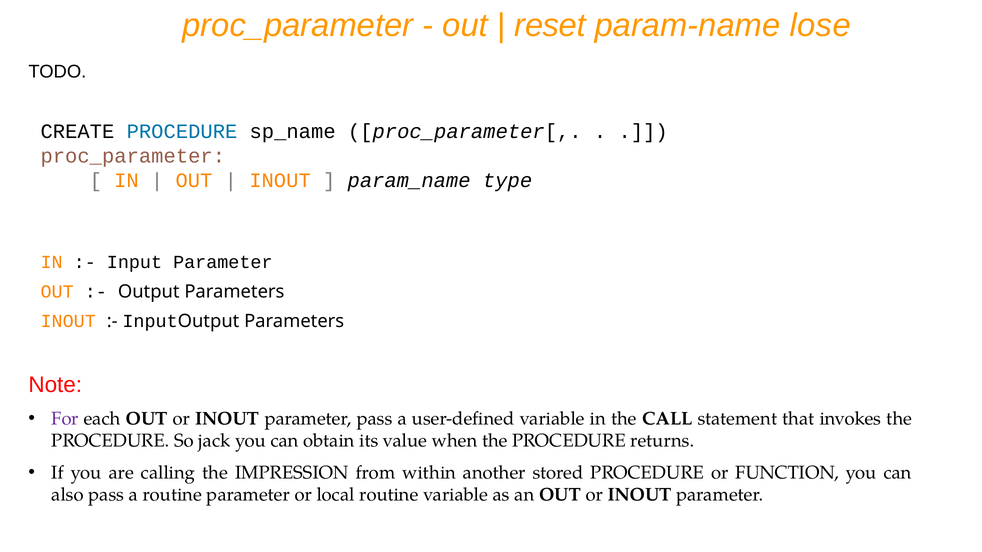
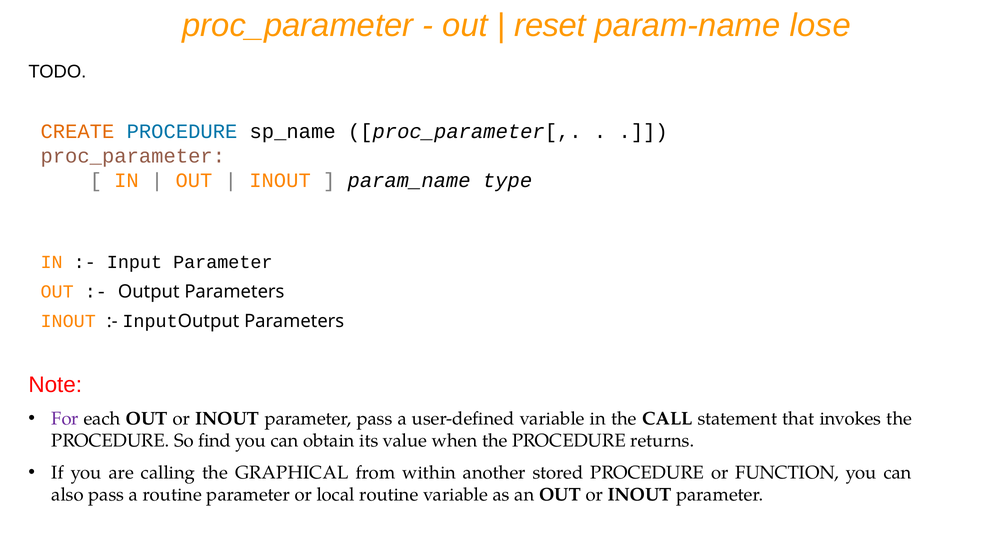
CREATE colour: black -> orange
jack: jack -> find
IMPRESSION: IMPRESSION -> GRAPHICAL
